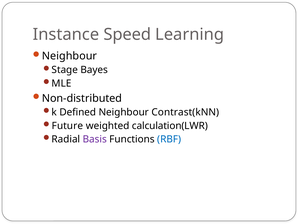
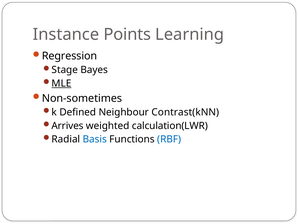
Speed: Speed -> Points
Neighbour at (69, 56): Neighbour -> Regression
MLE underline: none -> present
Non-distributed: Non-distributed -> Non-sometimes
Future: Future -> Arrives
Basis colour: purple -> blue
